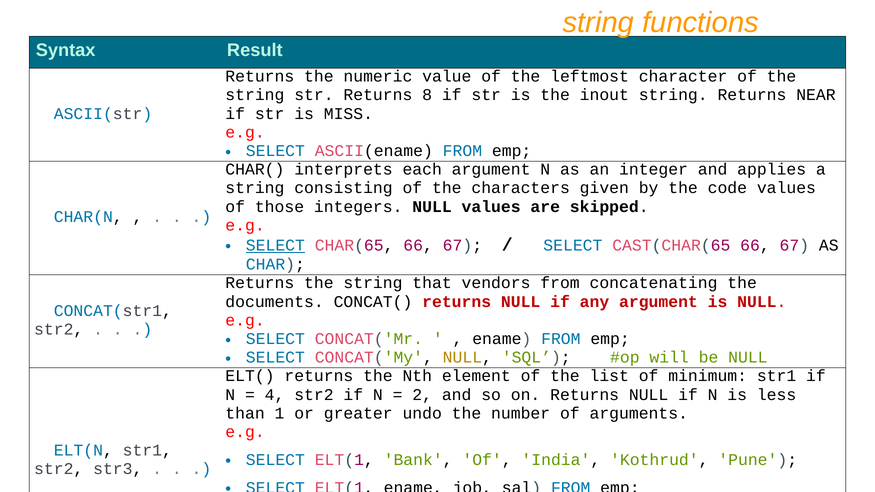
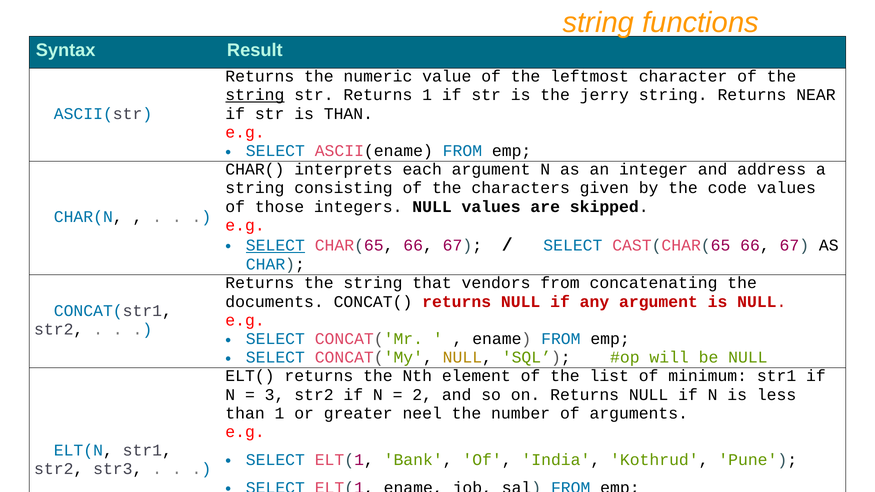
string at (255, 95) underline: none -> present
Returns 8: 8 -> 1
inout: inout -> jerry
is MISS: MISS -> THAN
applies: applies -> address
4: 4 -> 3
undo: undo -> neel
